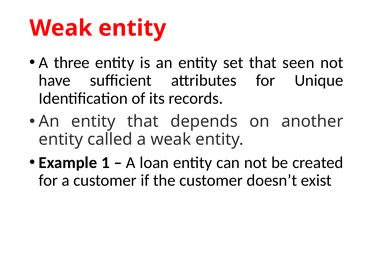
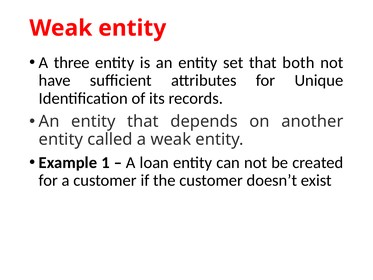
seen: seen -> both
